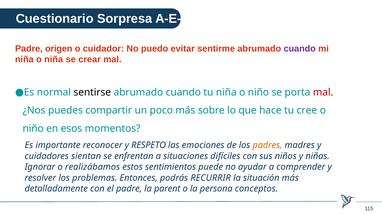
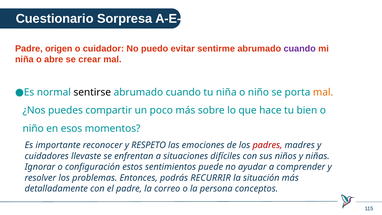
o niña: niña -> abre
mal at (323, 92) colour: red -> orange
cree: cree -> bien
padres colour: orange -> red
sientan: sientan -> llevaste
realizábamos: realizábamos -> configuración
parent: parent -> correo
